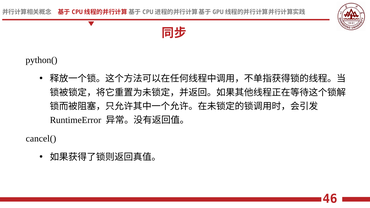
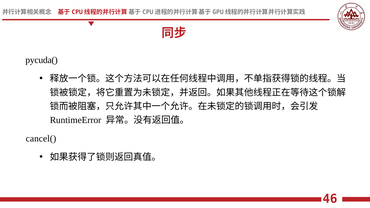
python(: python( -> pycuda(
